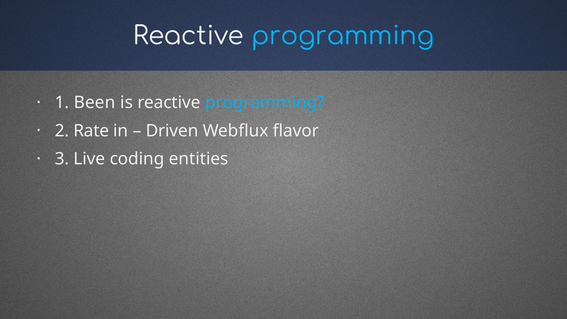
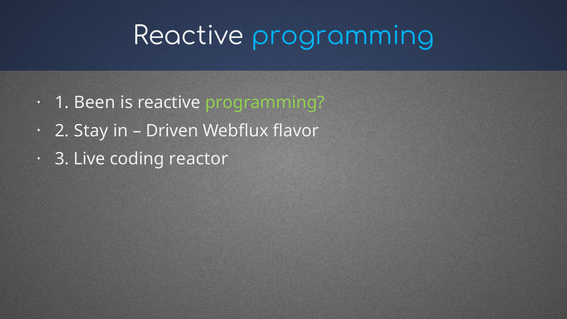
programming at (265, 103) colour: light blue -> light green
Rate: Rate -> Stay
entities: entities -> reactor
